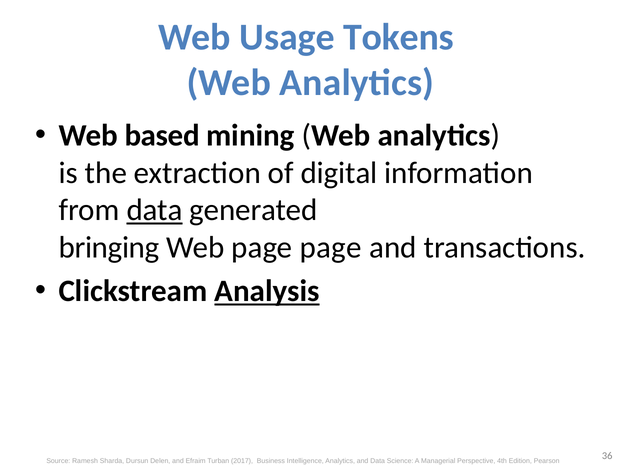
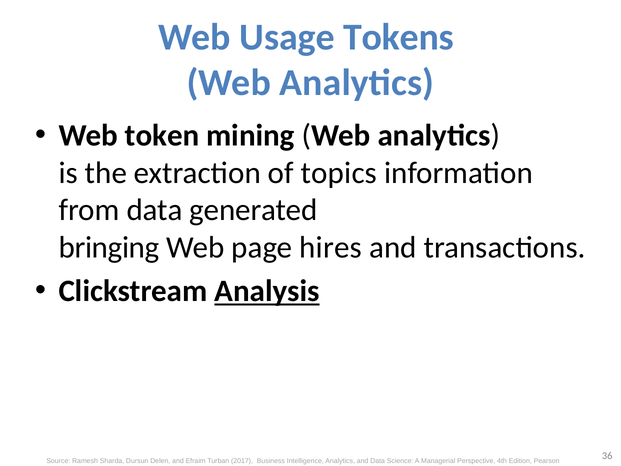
based: based -> token
digital: digital -> topics
data at (154, 210) underline: present -> none
page page: page -> hires
